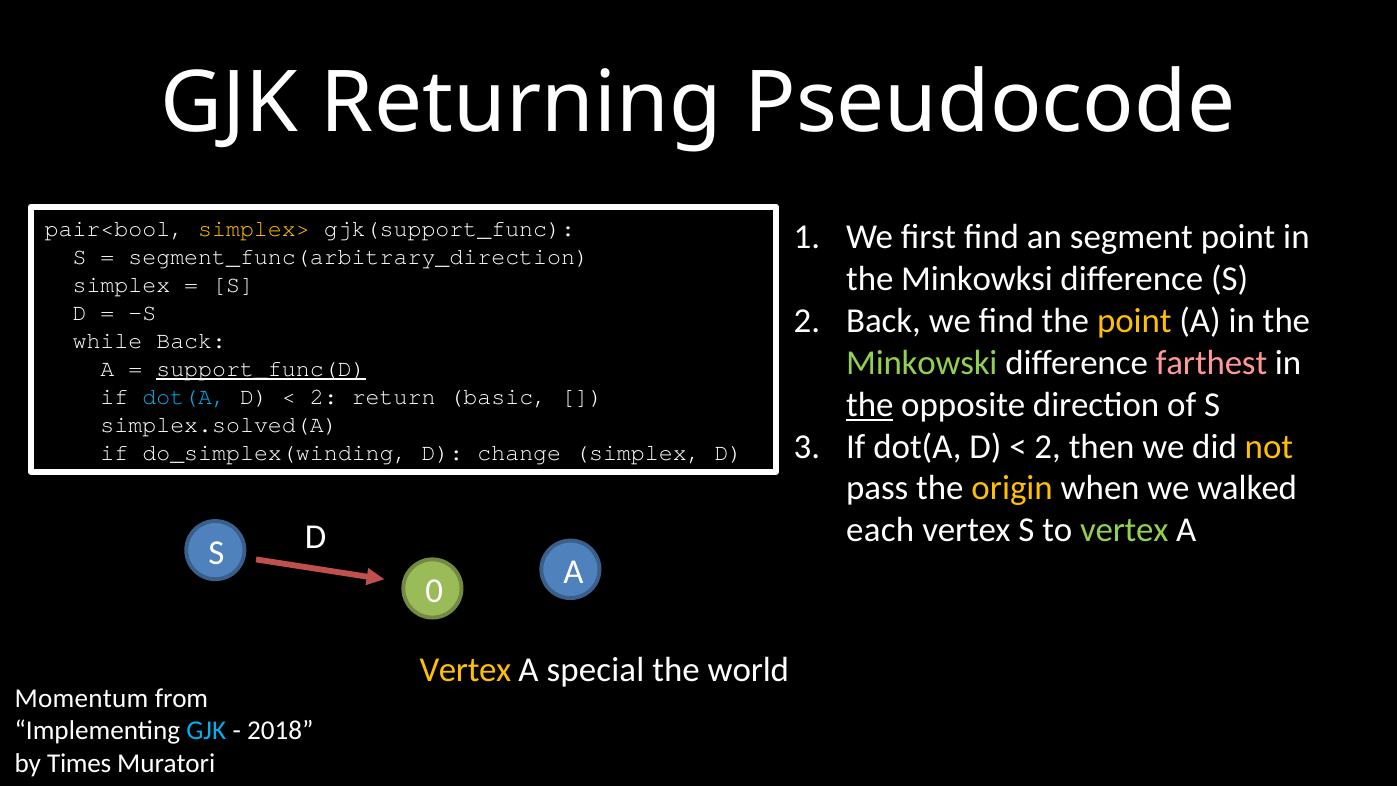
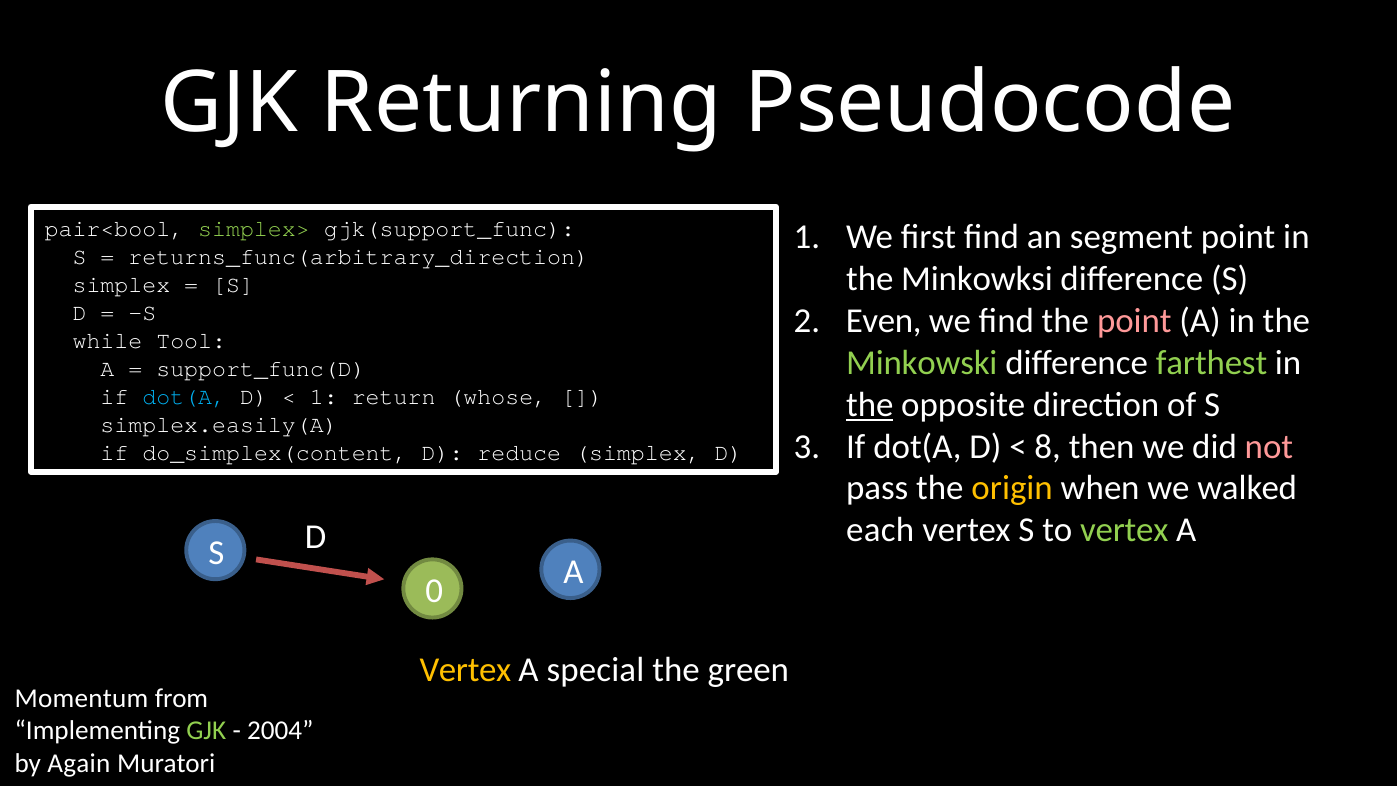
simplex> colour: yellow -> light green
segment_func(arbitrary_direction: segment_func(arbitrary_direction -> returns_func(arbitrary_direction
Back at (884, 321): Back -> Even
point at (1134, 321) colour: yellow -> pink
while Back: Back -> Tool
farthest colour: pink -> light green
support_func(D underline: present -> none
2 at (324, 397): 2 -> 1
basic: basic -> whose
simplex.solved(A: simplex.solved(A -> simplex.easily(A
2 at (1048, 446): 2 -> 8
not colour: yellow -> pink
do_simplex(winding: do_simplex(winding -> do_simplex(content
change: change -> reduce
world: world -> green
GJK at (206, 731) colour: light blue -> light green
2018: 2018 -> 2004
Times: Times -> Again
